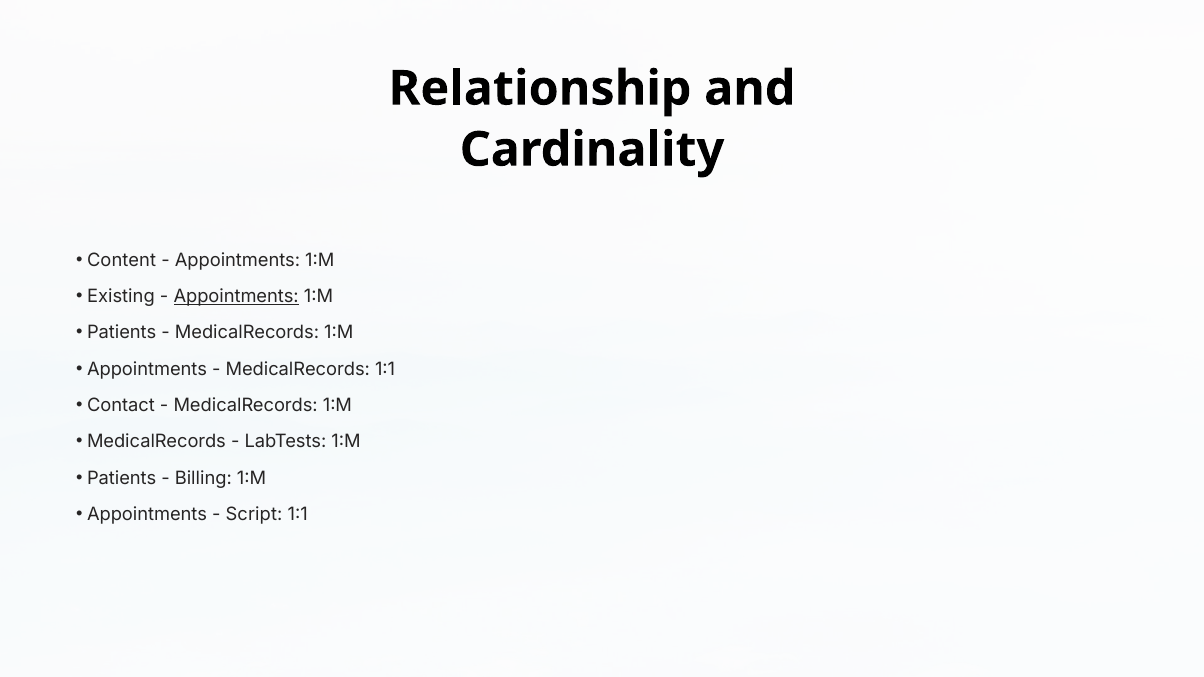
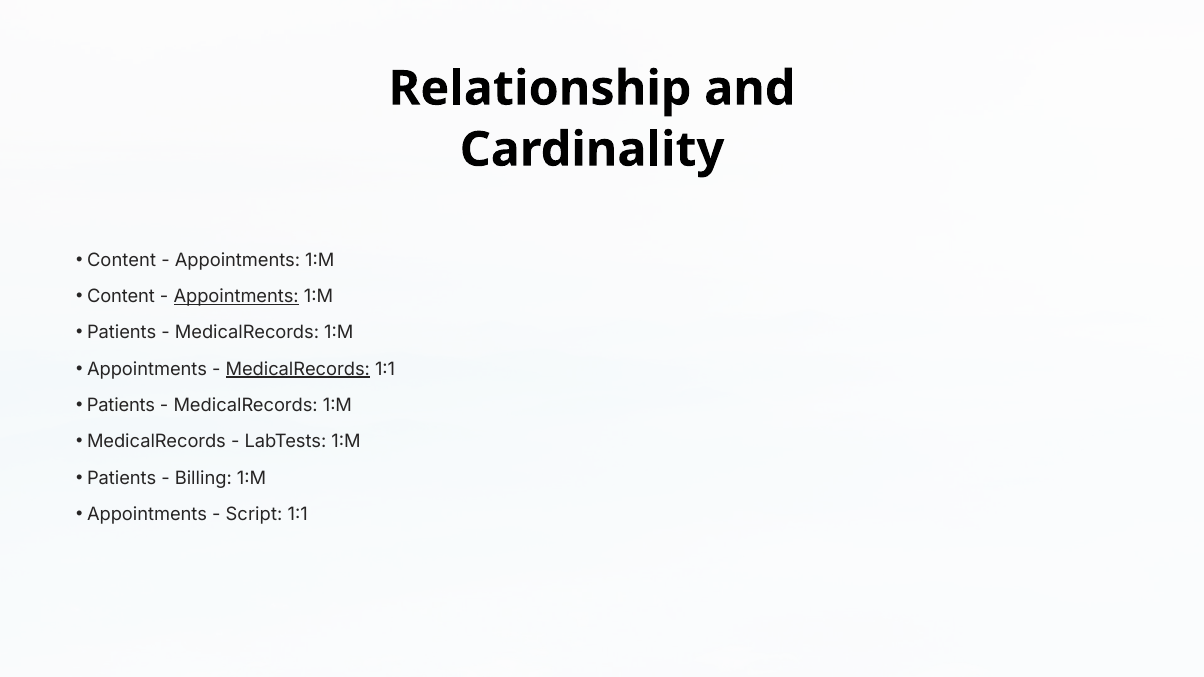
Existing at (121, 296): Existing -> Content
MedicalRecords at (298, 369) underline: none -> present
Contact at (121, 406): Contact -> Patients
